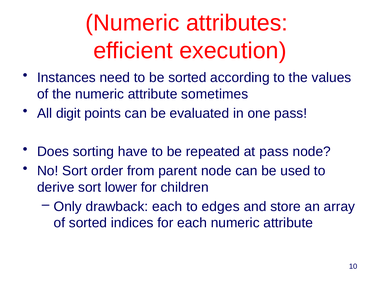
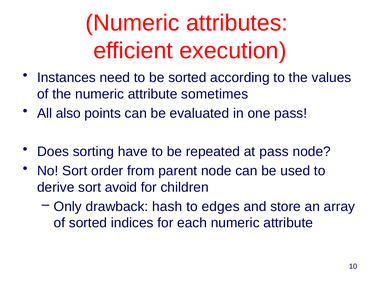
digit: digit -> also
lower: lower -> avoid
drawback each: each -> hash
